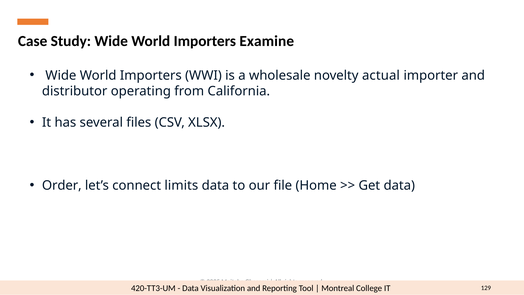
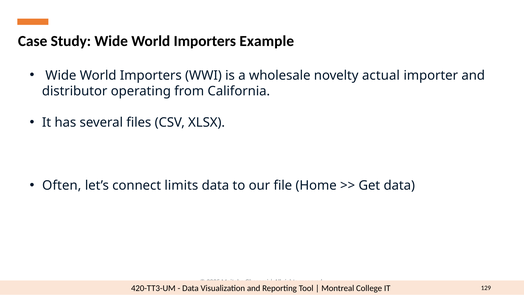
Examine: Examine -> Example
Order: Order -> Often
